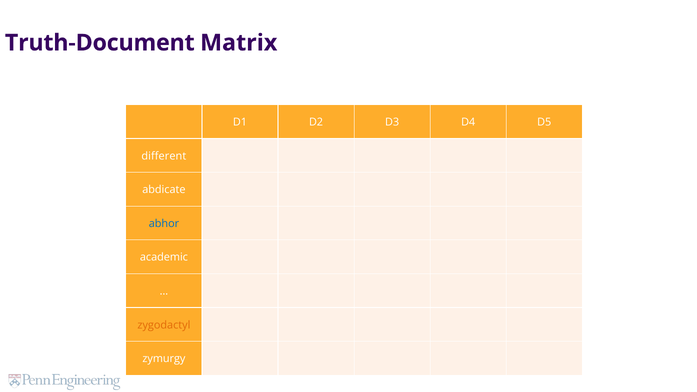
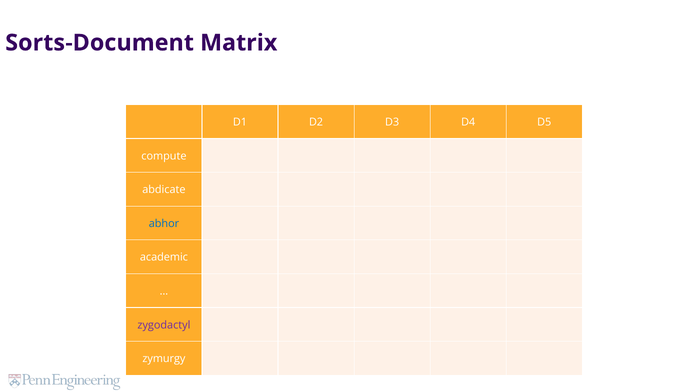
Truth-Document: Truth-Document -> Sorts-Document
different: different -> compute
zygodactyl colour: orange -> purple
